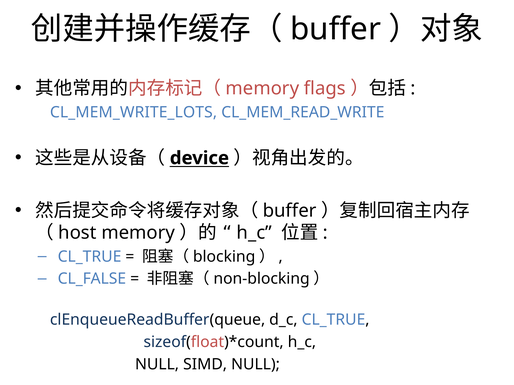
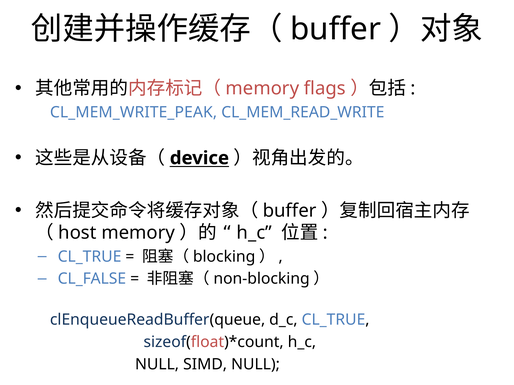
CL_MEM_WRITE_LOTS: CL_MEM_WRITE_LOTS -> CL_MEM_WRITE_PEAK
